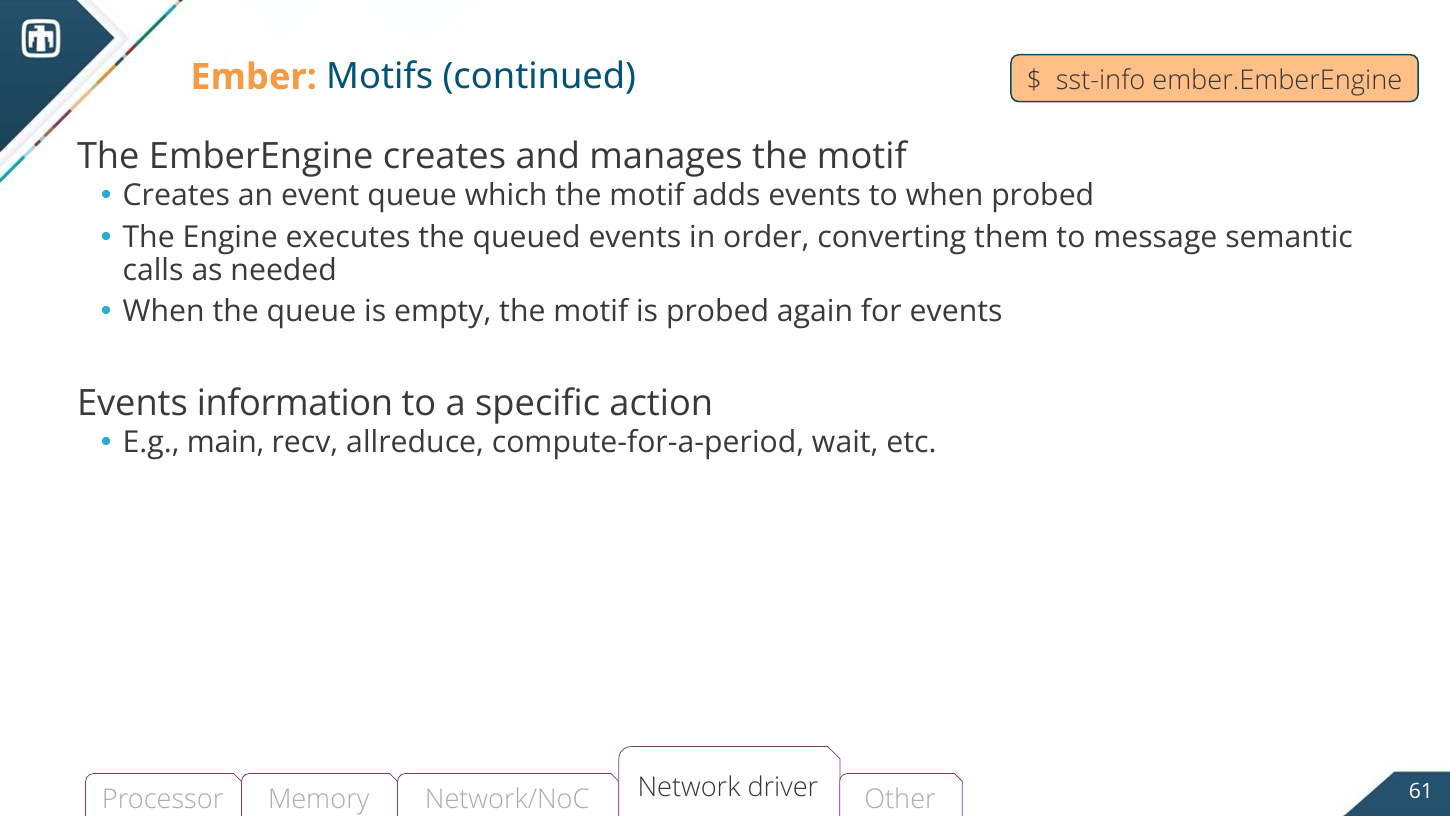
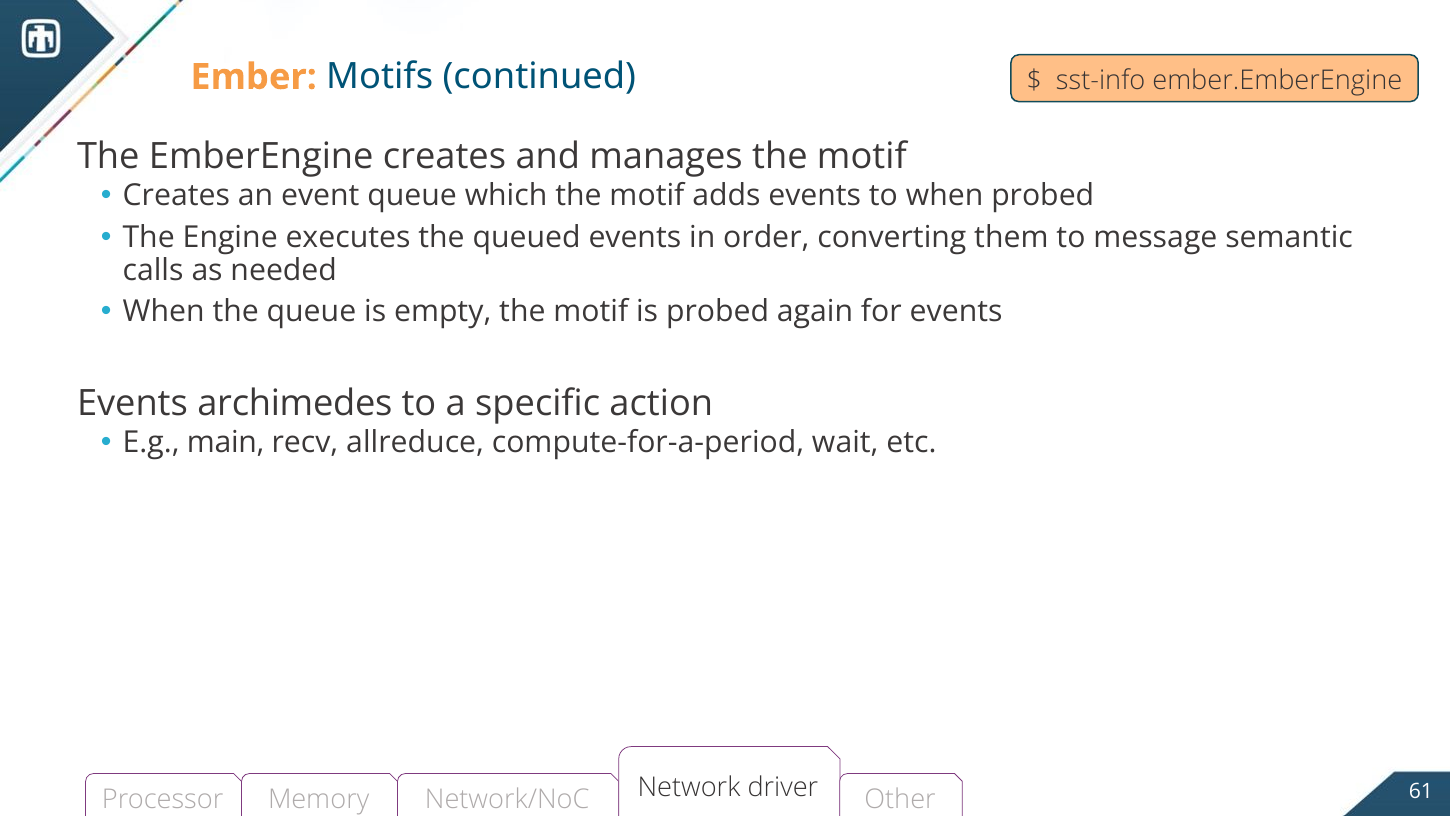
information: information -> archimedes
